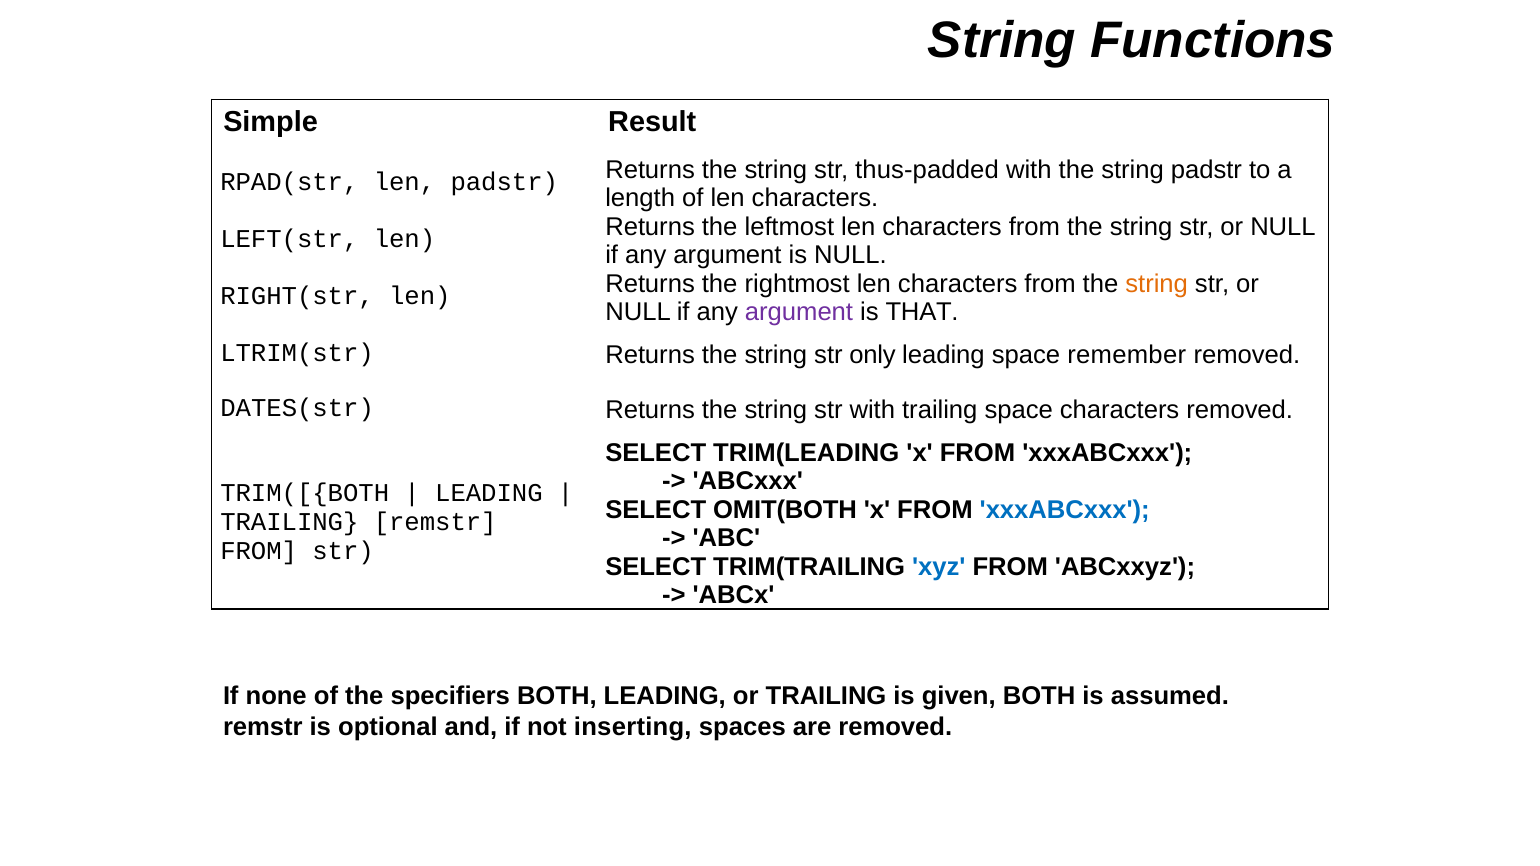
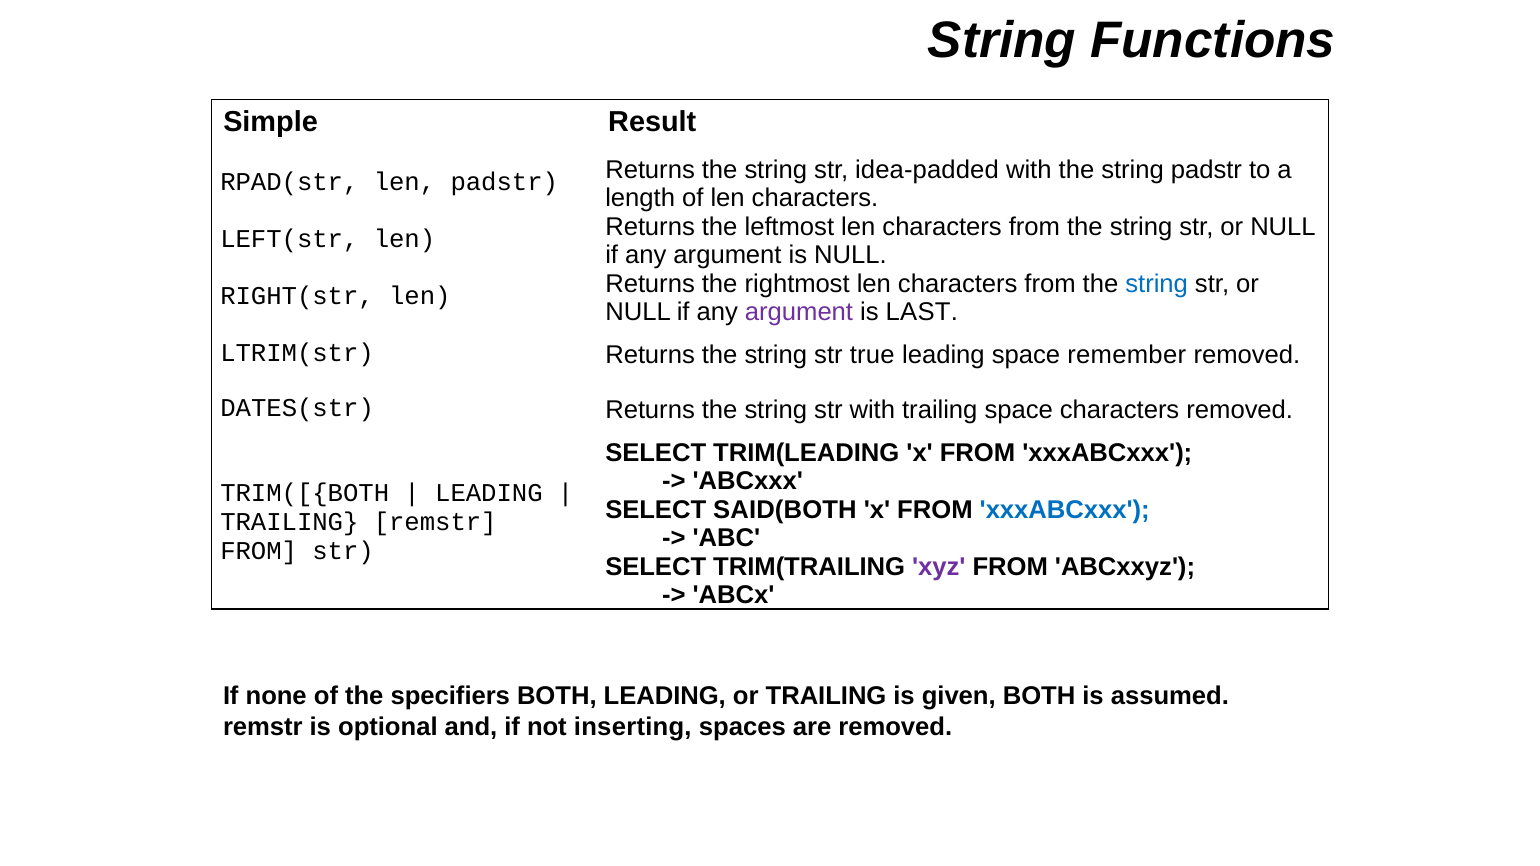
thus-padded: thus-padded -> idea-padded
string at (1157, 284) colour: orange -> blue
THAT: THAT -> LAST
only: only -> true
OMIT(BOTH: OMIT(BOTH -> SAID(BOTH
xyz colour: blue -> purple
